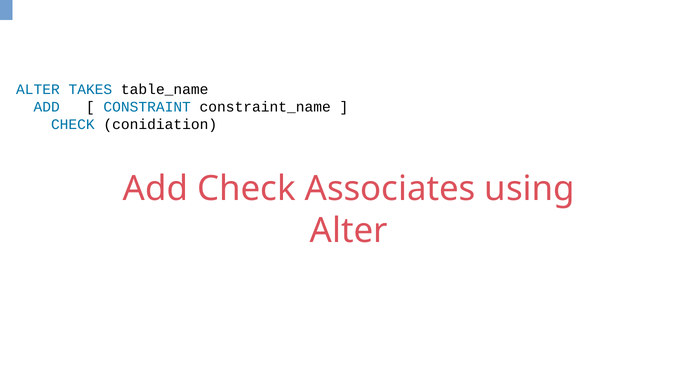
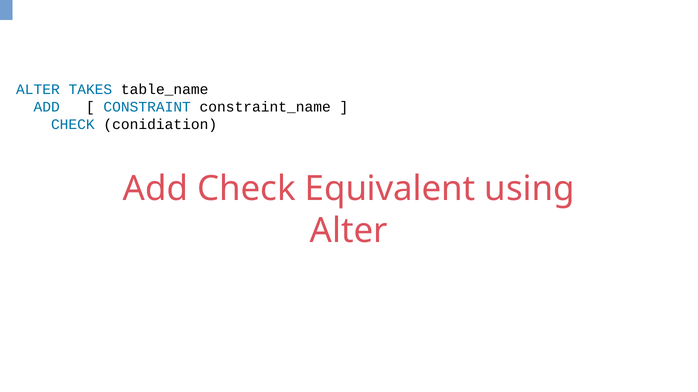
Associates: Associates -> Equivalent
